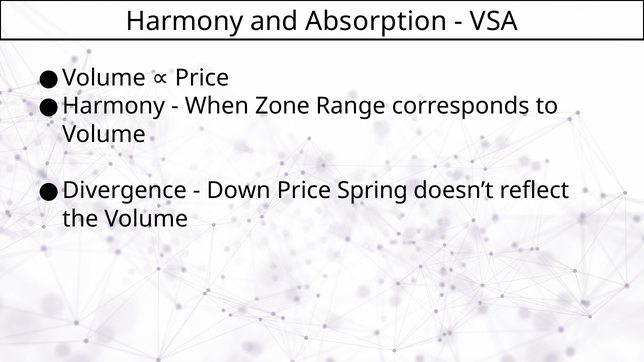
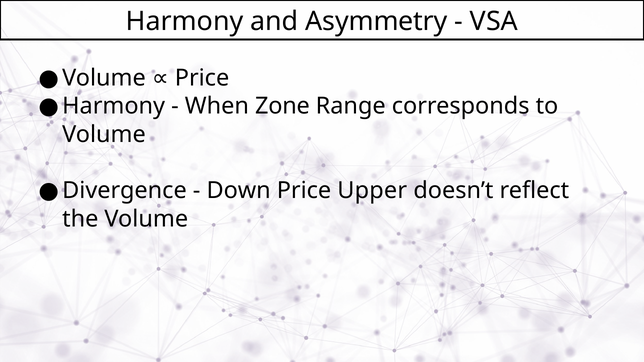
Absorption: Absorption -> Asymmetry
Spring: Spring -> Upper
